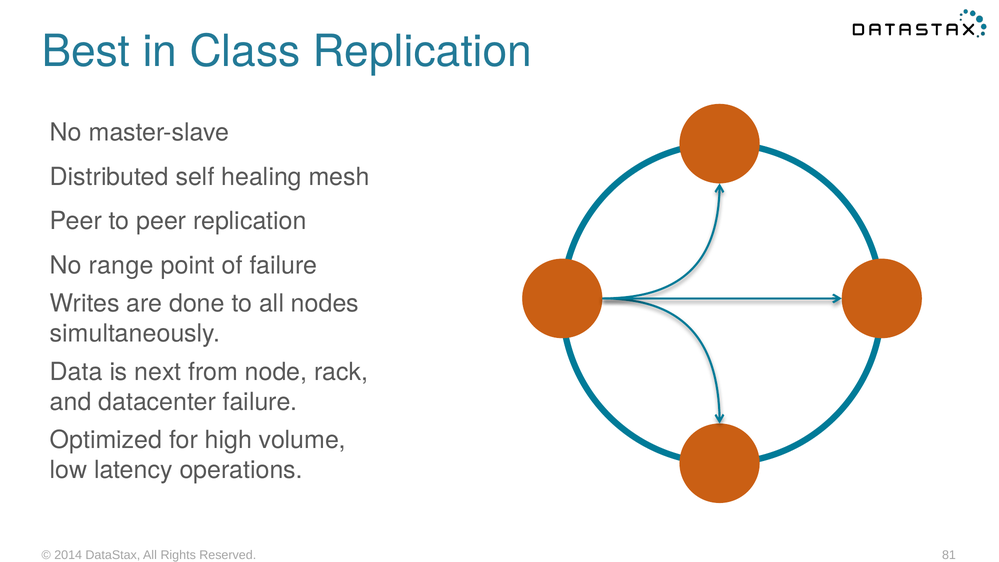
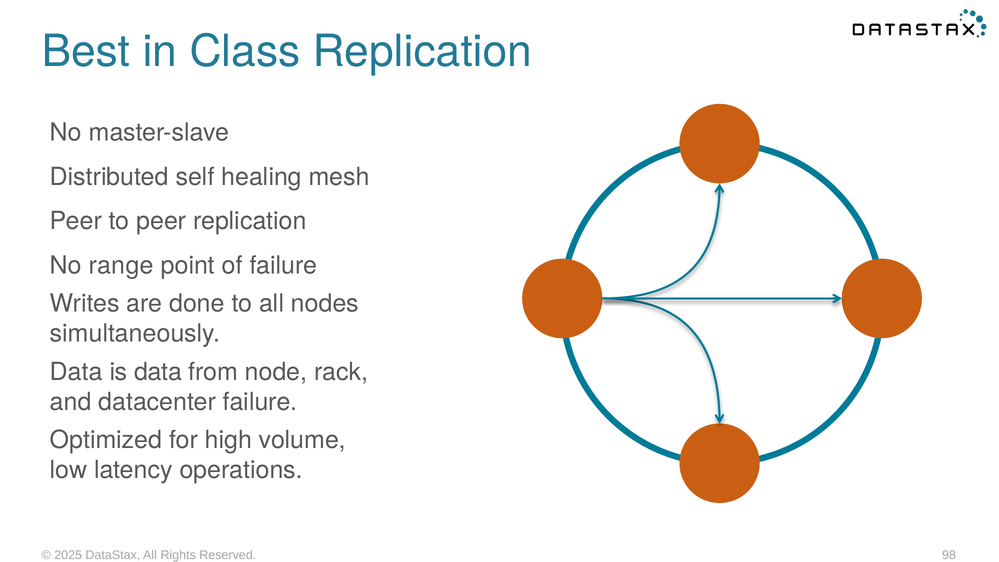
is next: next -> data
2014: 2014 -> 2025
81: 81 -> 98
